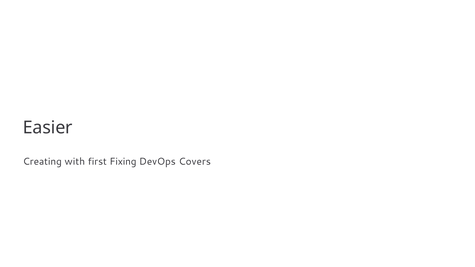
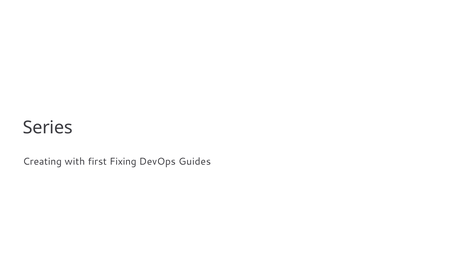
Easier: Easier -> Series
Covers: Covers -> Guides
